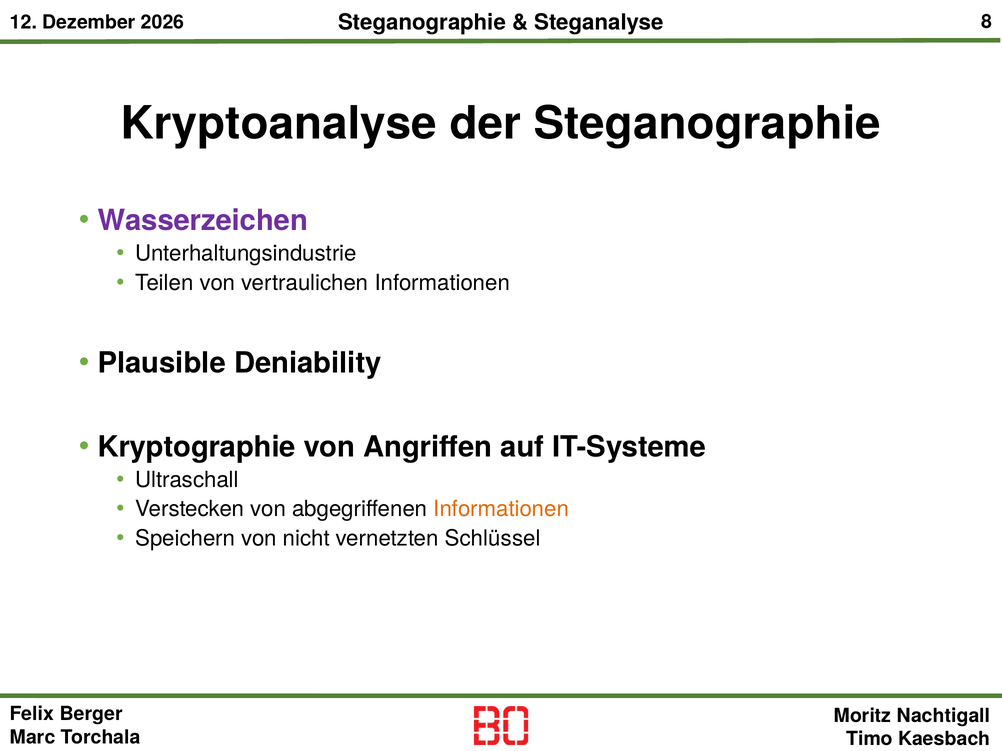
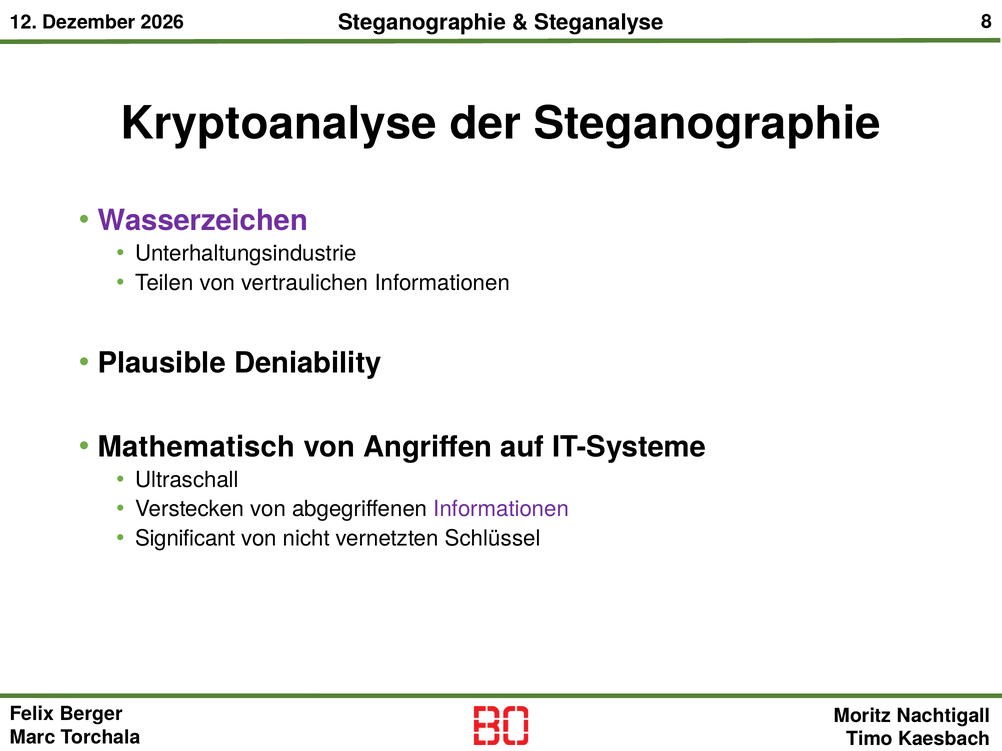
Kryptographie: Kryptographie -> Mathematisch
Informationen at (501, 509) colour: orange -> purple
Speichern: Speichern -> Significant
